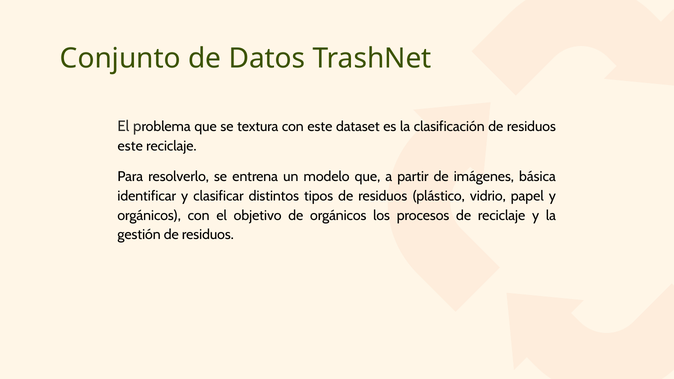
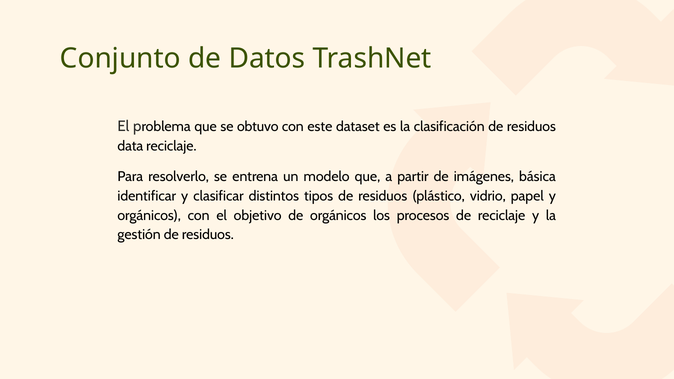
textura: textura -> obtuvo
este at (130, 146): este -> data
